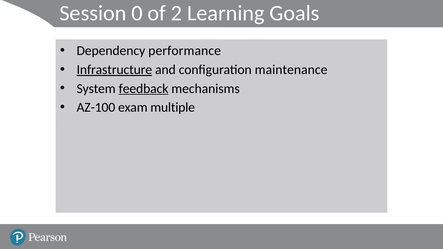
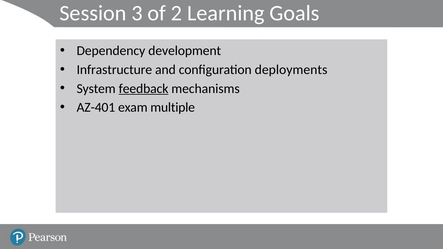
0: 0 -> 3
performance: performance -> development
Infrastructure underline: present -> none
maintenance: maintenance -> deployments
AZ-100: AZ-100 -> AZ-401
